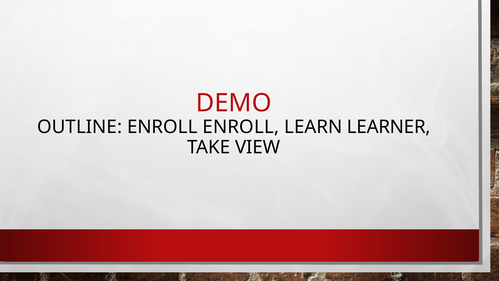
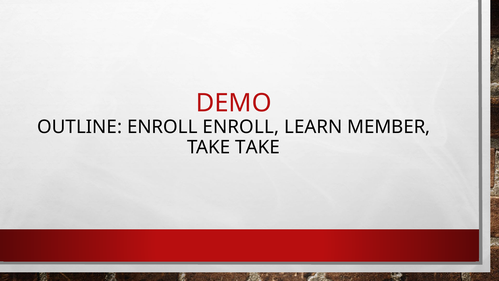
LEARNER: LEARNER -> MEMBER
TAKE VIEW: VIEW -> TAKE
